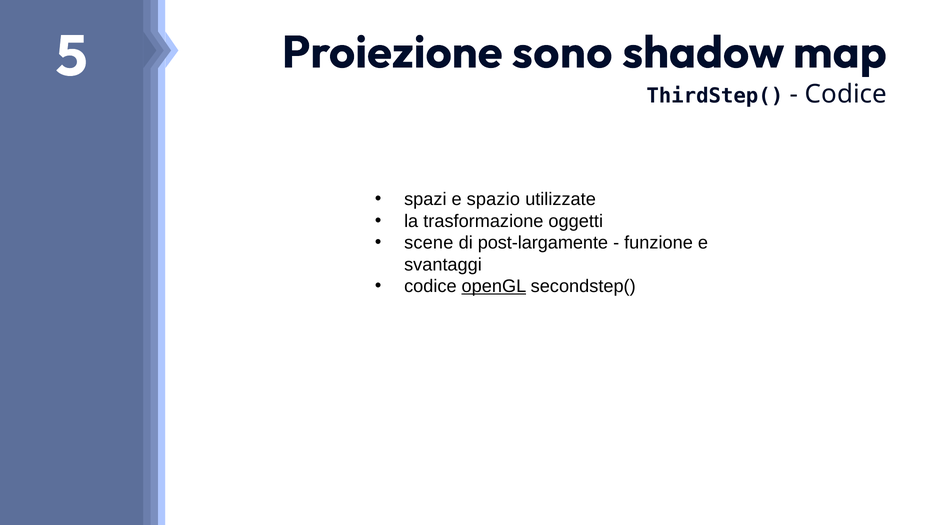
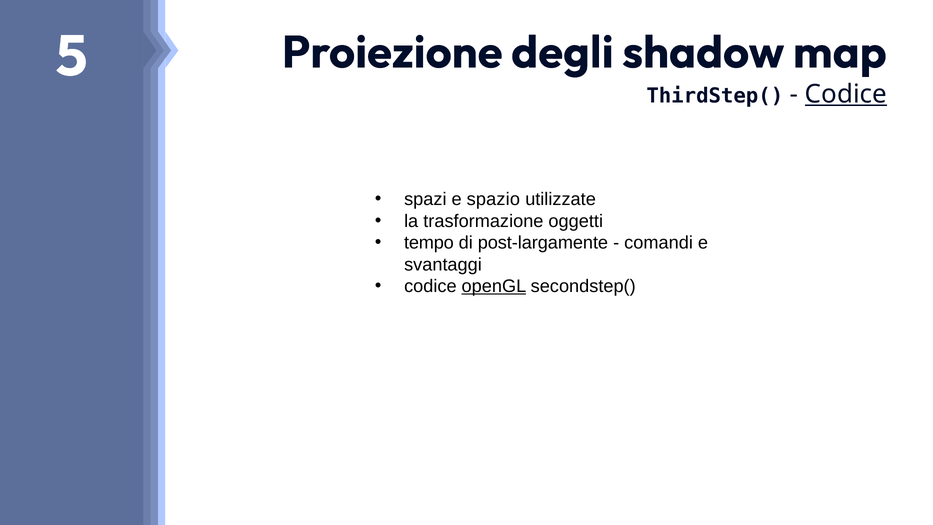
sono: sono -> degli
Codice at (846, 94) underline: none -> present
scene: scene -> tempo
funzione: funzione -> comandi
